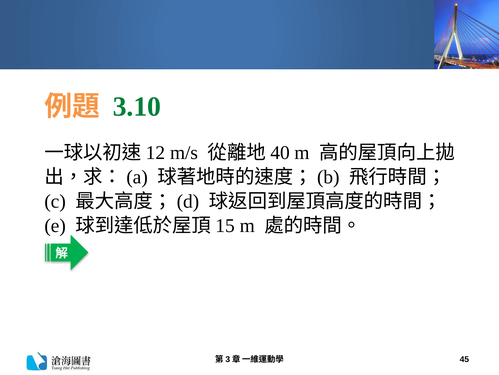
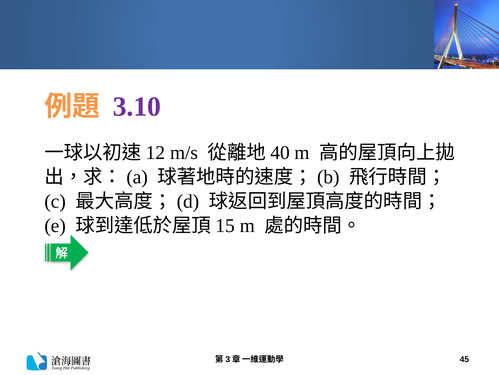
3.10 colour: green -> purple
